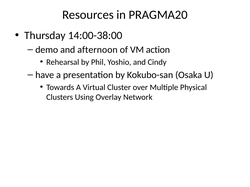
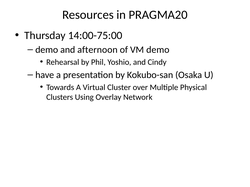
14:00-38:00: 14:00-38:00 -> 14:00-75:00
VM action: action -> demo
